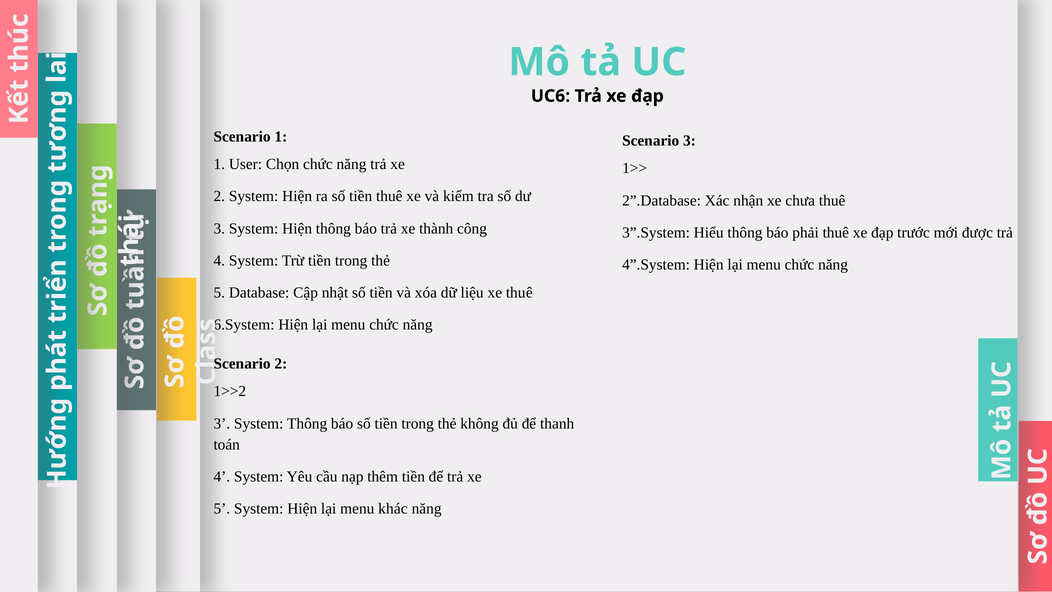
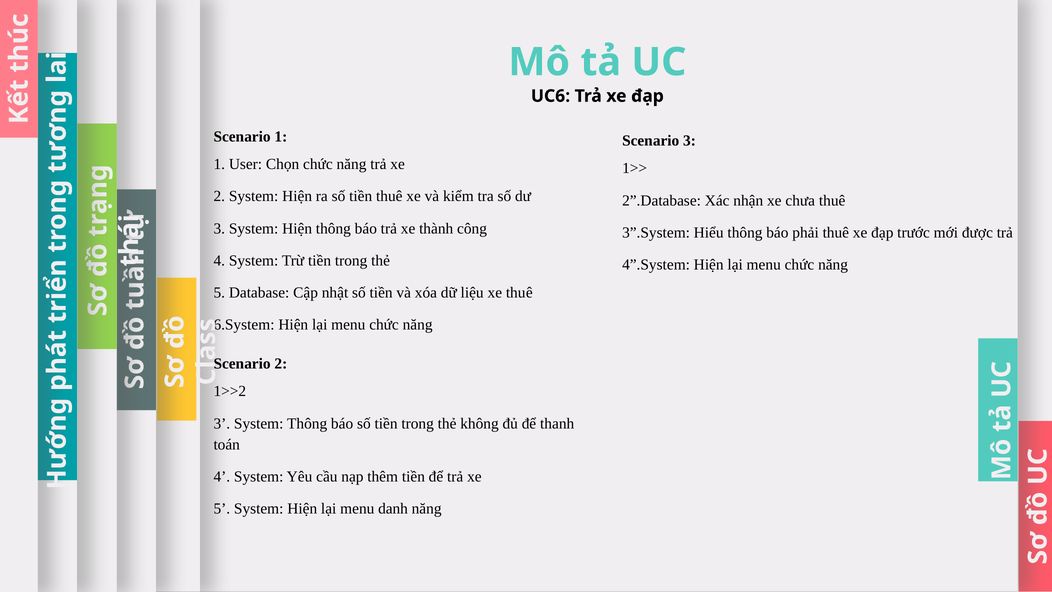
khác: khác -> danh
